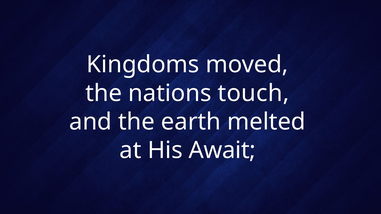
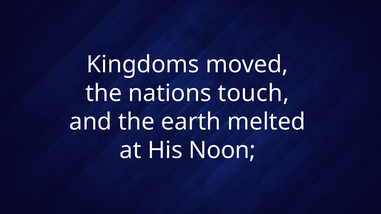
Await: Await -> Noon
